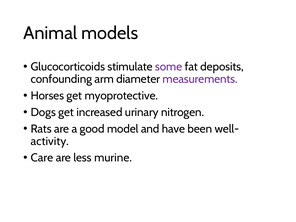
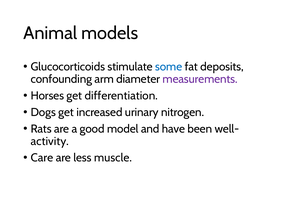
some colour: purple -> blue
myoprotective: myoprotective -> differentiation
murine: murine -> muscle
